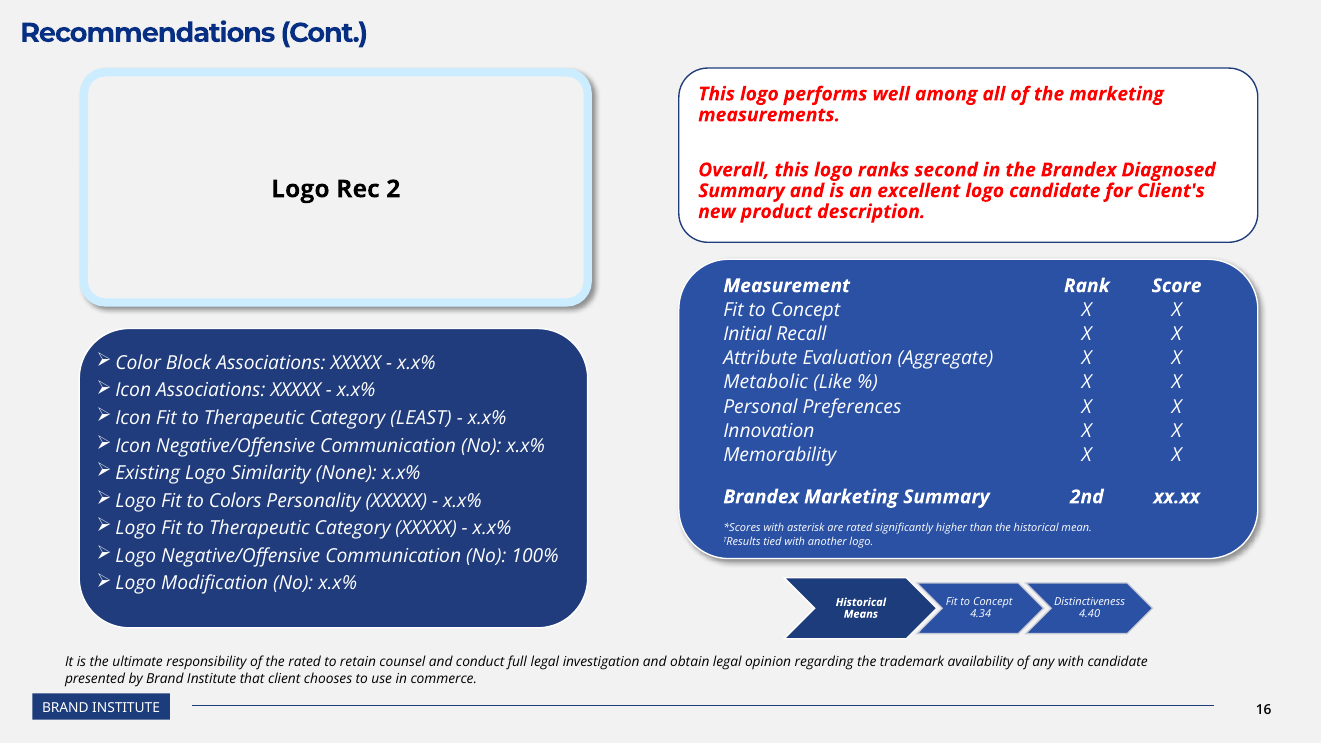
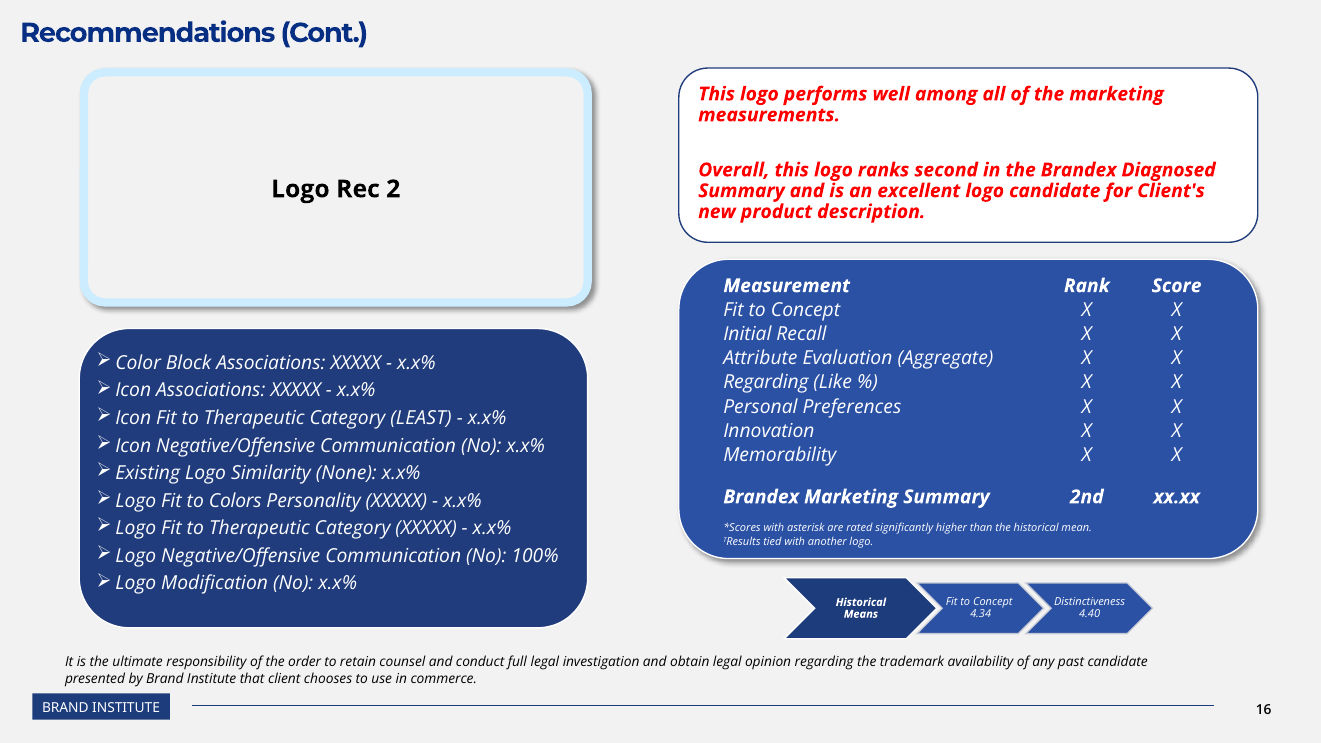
Metabolic at (766, 383): Metabolic -> Regarding
the rated: rated -> order
any with: with -> past
